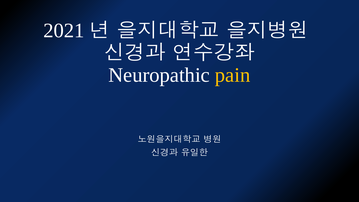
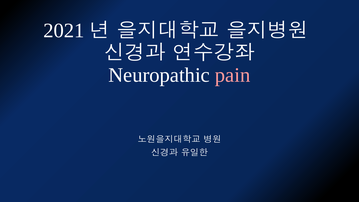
pain colour: yellow -> pink
